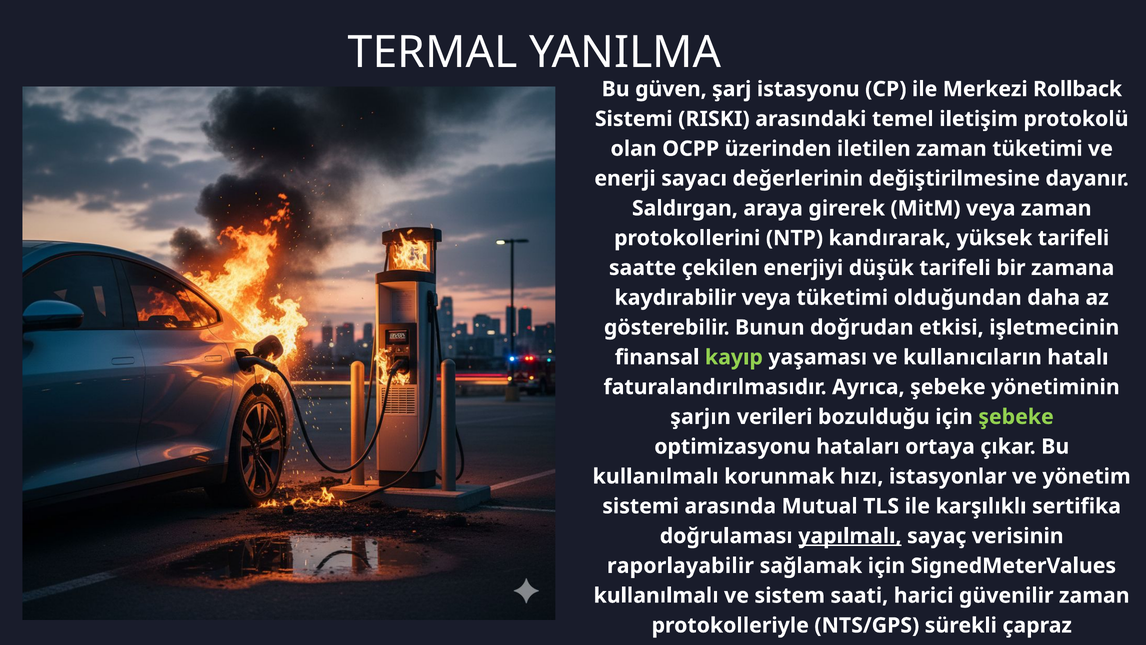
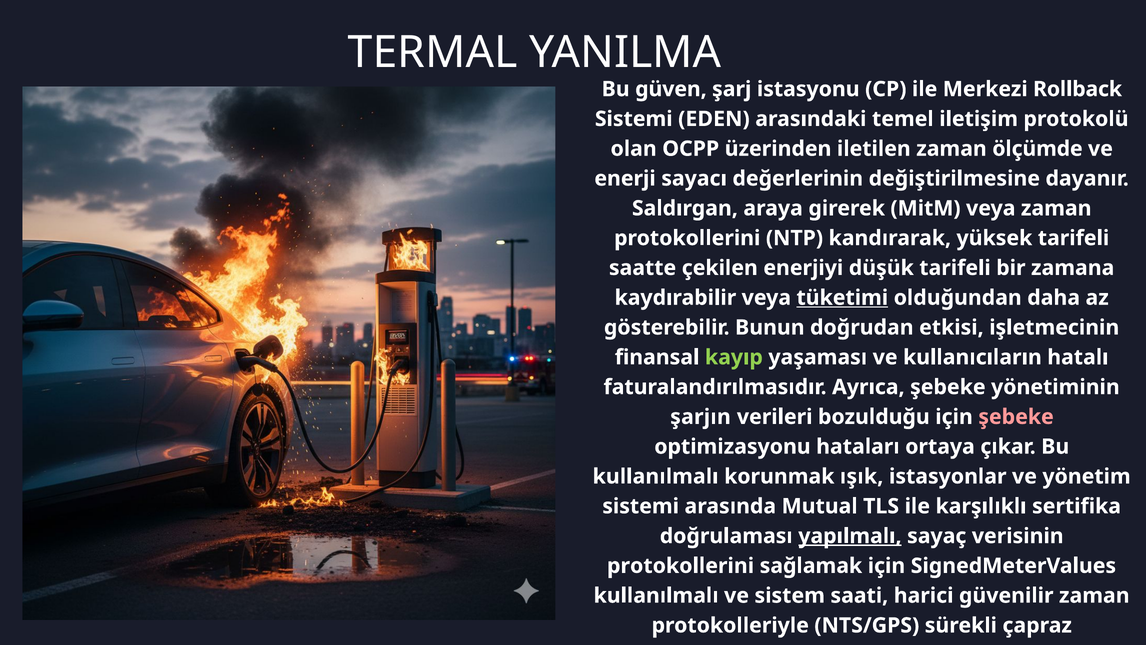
RISKI: RISKI -> EDEN
zaman tüketimi: tüketimi -> ölçümde
tüketimi at (842, 298) underline: none -> present
şebeke at (1016, 417) colour: light green -> pink
hızı: hızı -> ışık
raporlayabilir at (680, 566): raporlayabilir -> protokollerini
